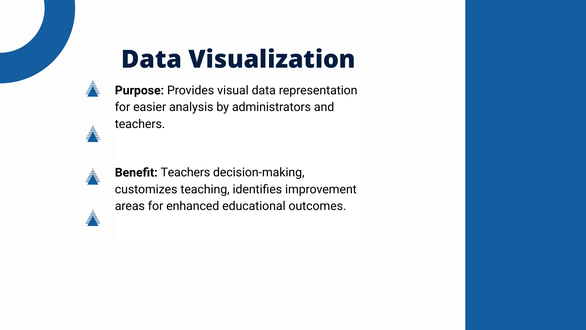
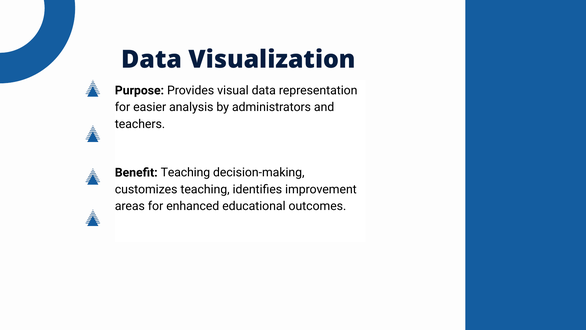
Benefit Teachers: Teachers -> Teaching
